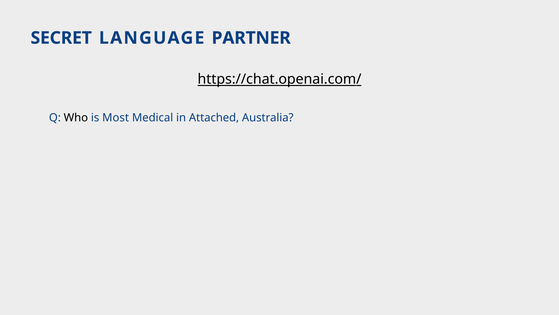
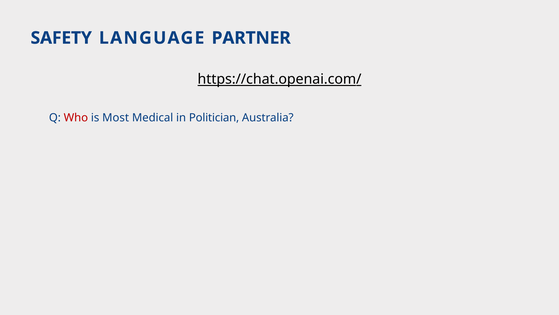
SECRET: SECRET -> SAFETY
Who colour: black -> red
Attached: Attached -> Politician
